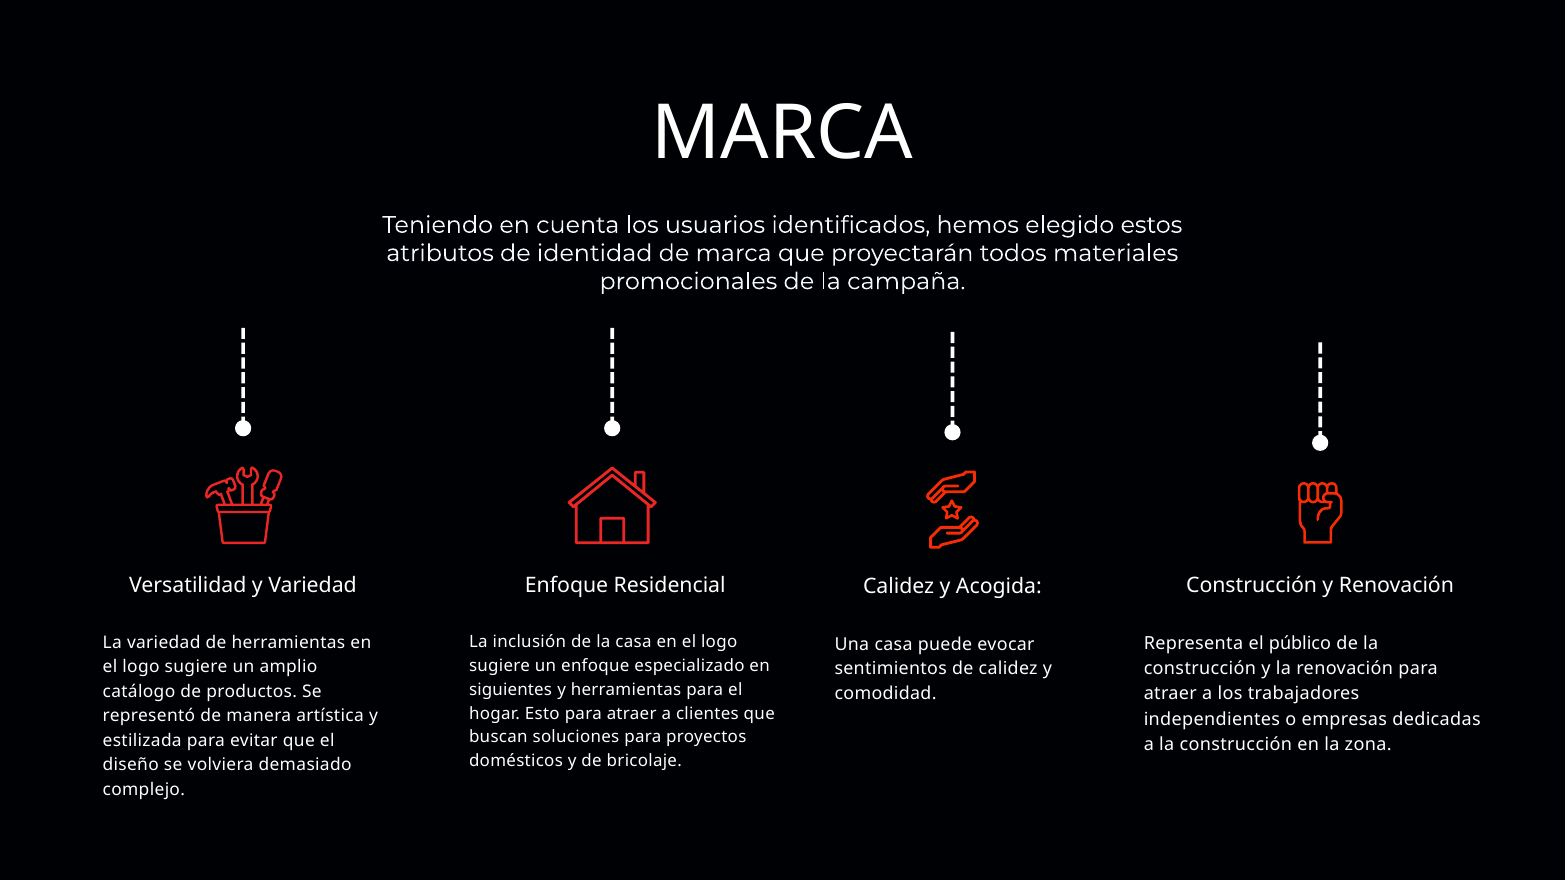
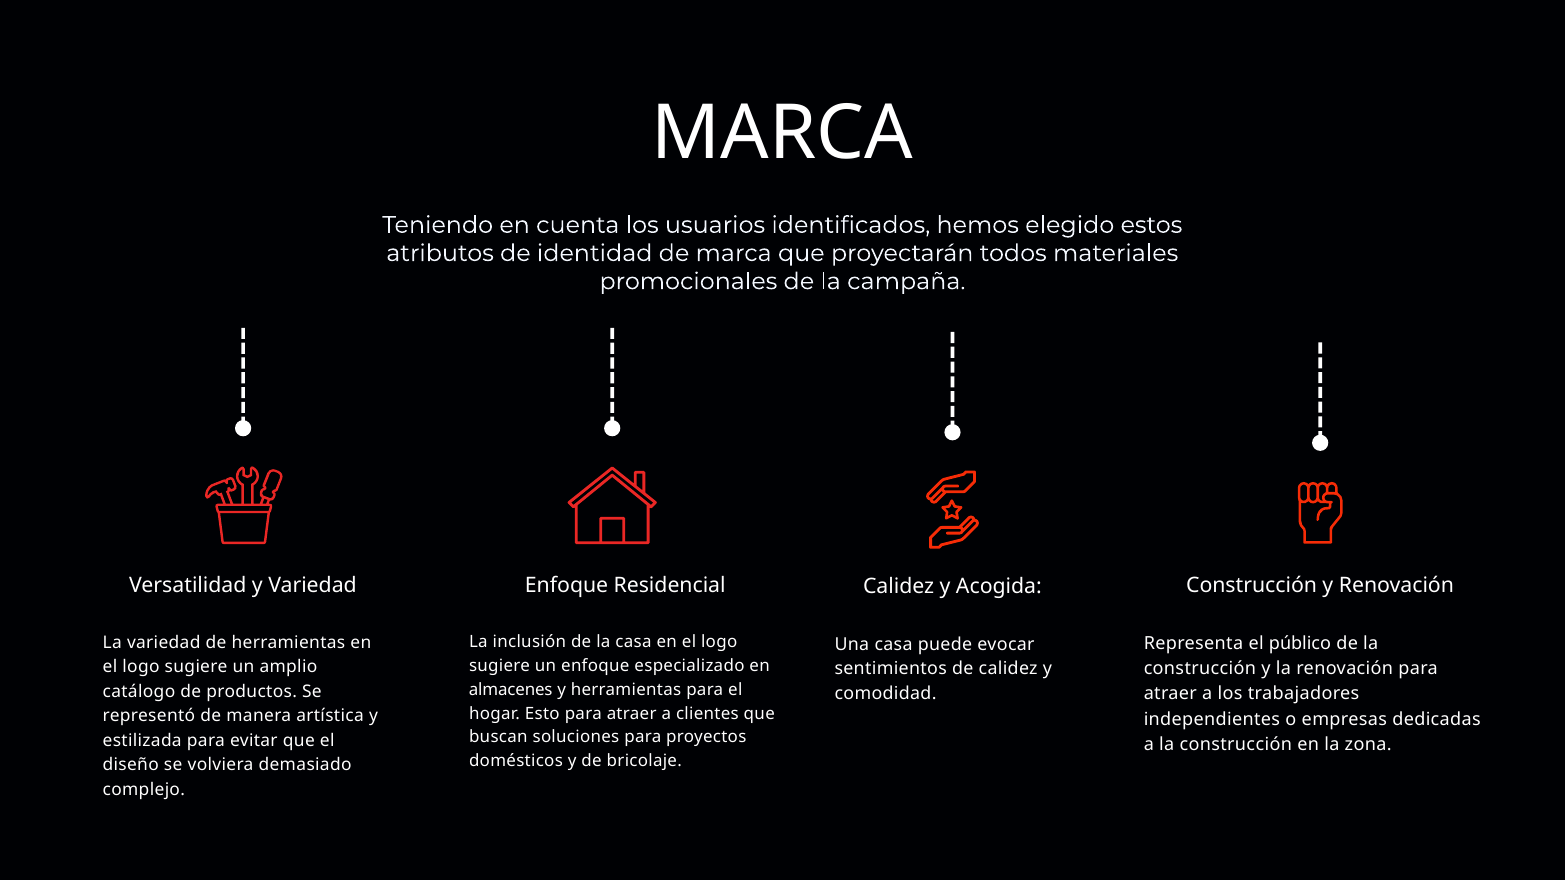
siguientes: siguientes -> almacenes
